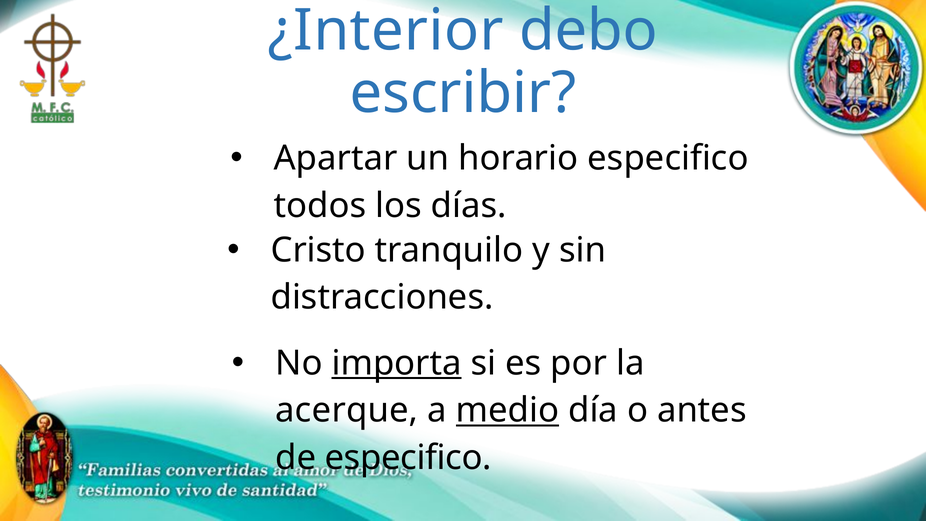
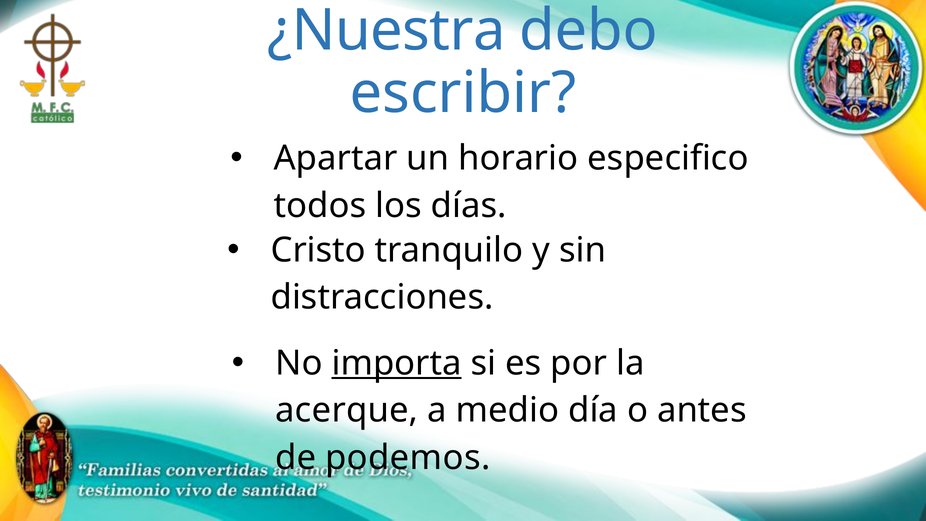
¿Interior: ¿Interior -> ¿Nuestra
medio underline: present -> none
de especifico: especifico -> podemos
